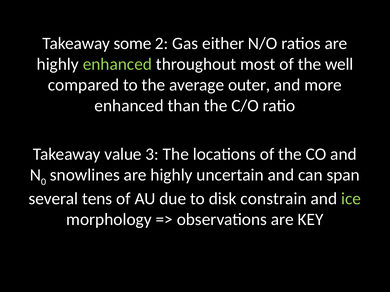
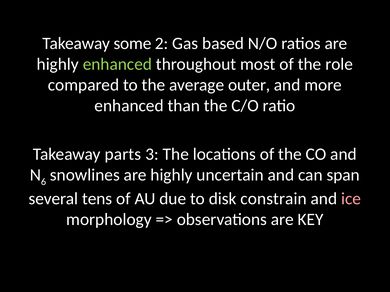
either: either -> based
well: well -> role
value: value -> parts
0: 0 -> 6
ice colour: light green -> pink
